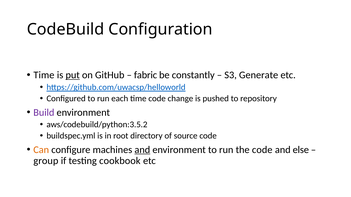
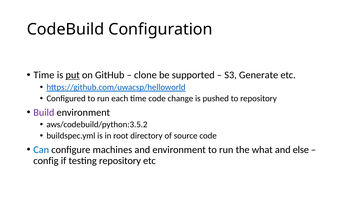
fabric: fabric -> clone
constantly: constantly -> supported
Can colour: orange -> blue
and at (142, 150) underline: present -> none
the code: code -> what
group: group -> config
testing cookbook: cookbook -> repository
